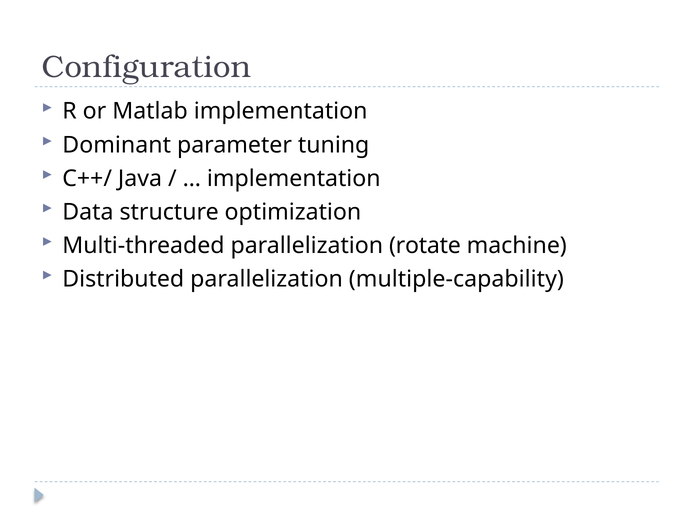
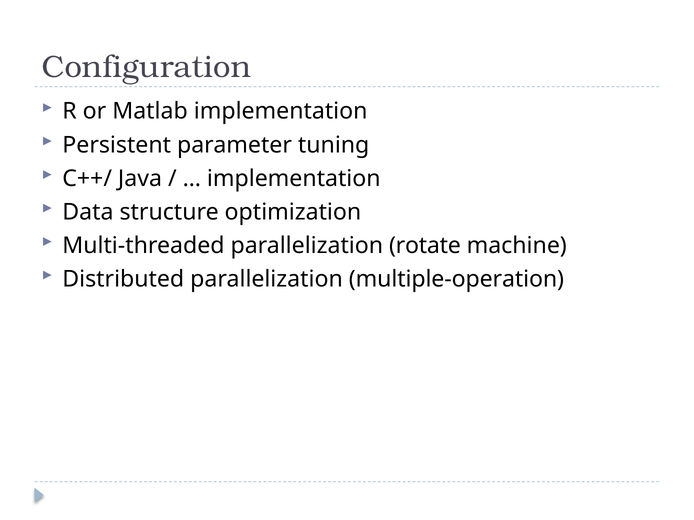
Dominant: Dominant -> Persistent
multiple-capability: multiple-capability -> multiple-operation
